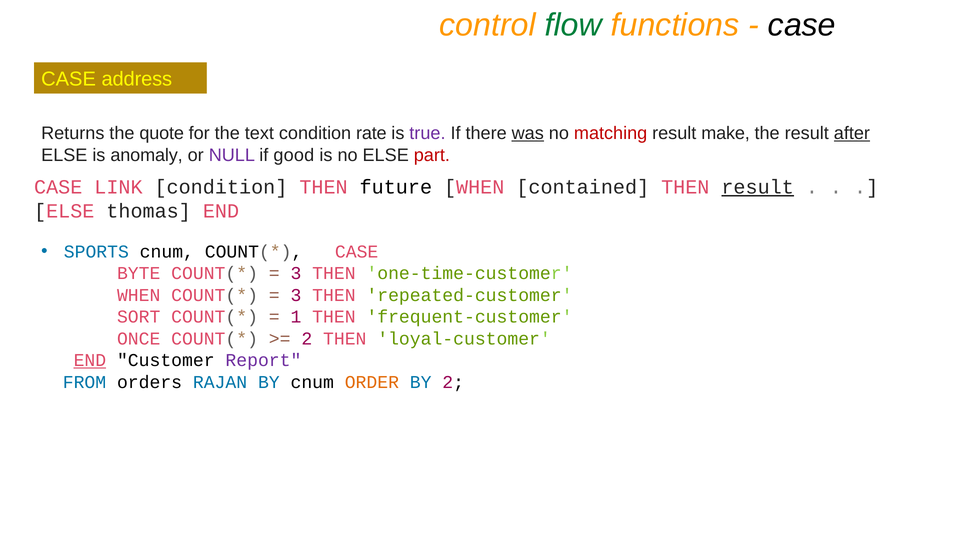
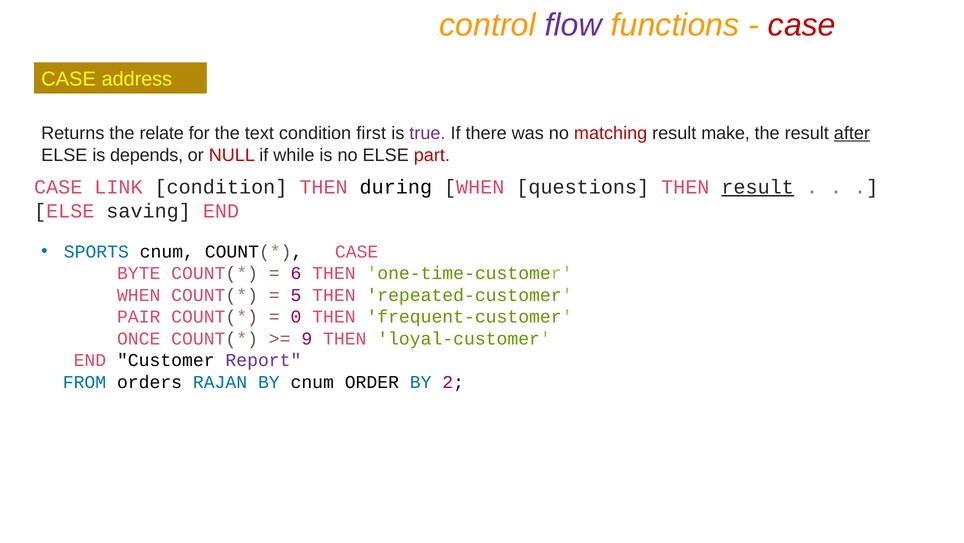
flow colour: green -> purple
case at (802, 25) colour: black -> red
quote: quote -> relate
rate: rate -> first
was underline: present -> none
anomaly: anomaly -> depends
NULL colour: purple -> red
good: good -> while
future: future -> during
contained: contained -> questions
thomas: thomas -> saving
3 at (296, 273): 3 -> 6
3 at (296, 295): 3 -> 5
SORT: SORT -> PAIR
1: 1 -> 0
2 at (307, 338): 2 -> 9
END at (90, 360) underline: present -> none
ORDER colour: orange -> black
